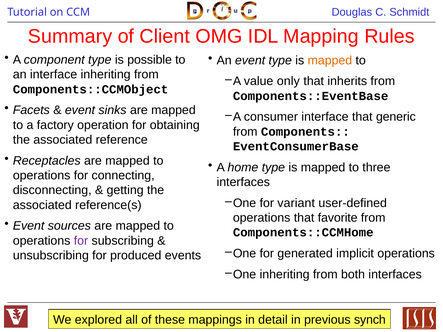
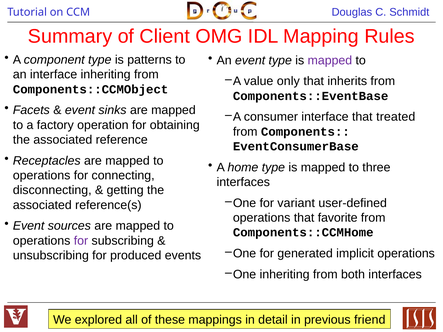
possible: possible -> patterns
mapped at (330, 60) colour: orange -> purple
generic: generic -> treated
synch: synch -> friend
